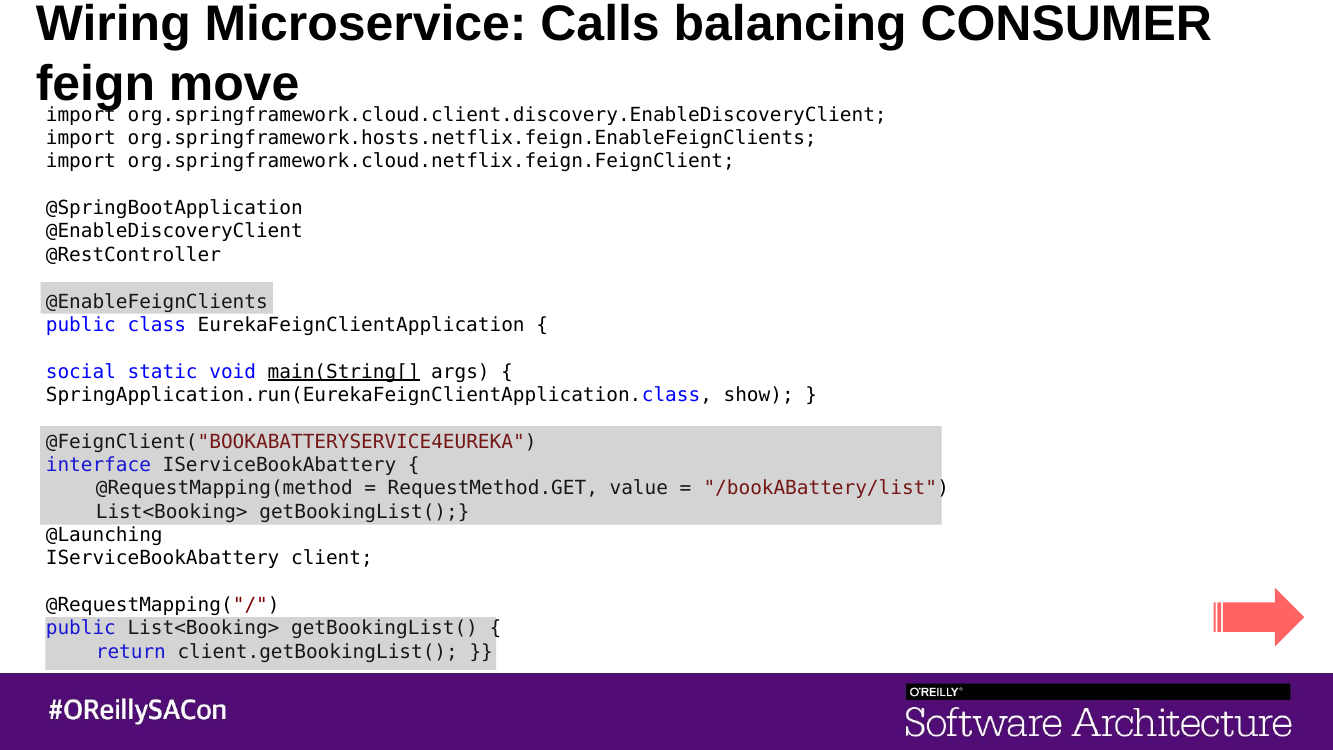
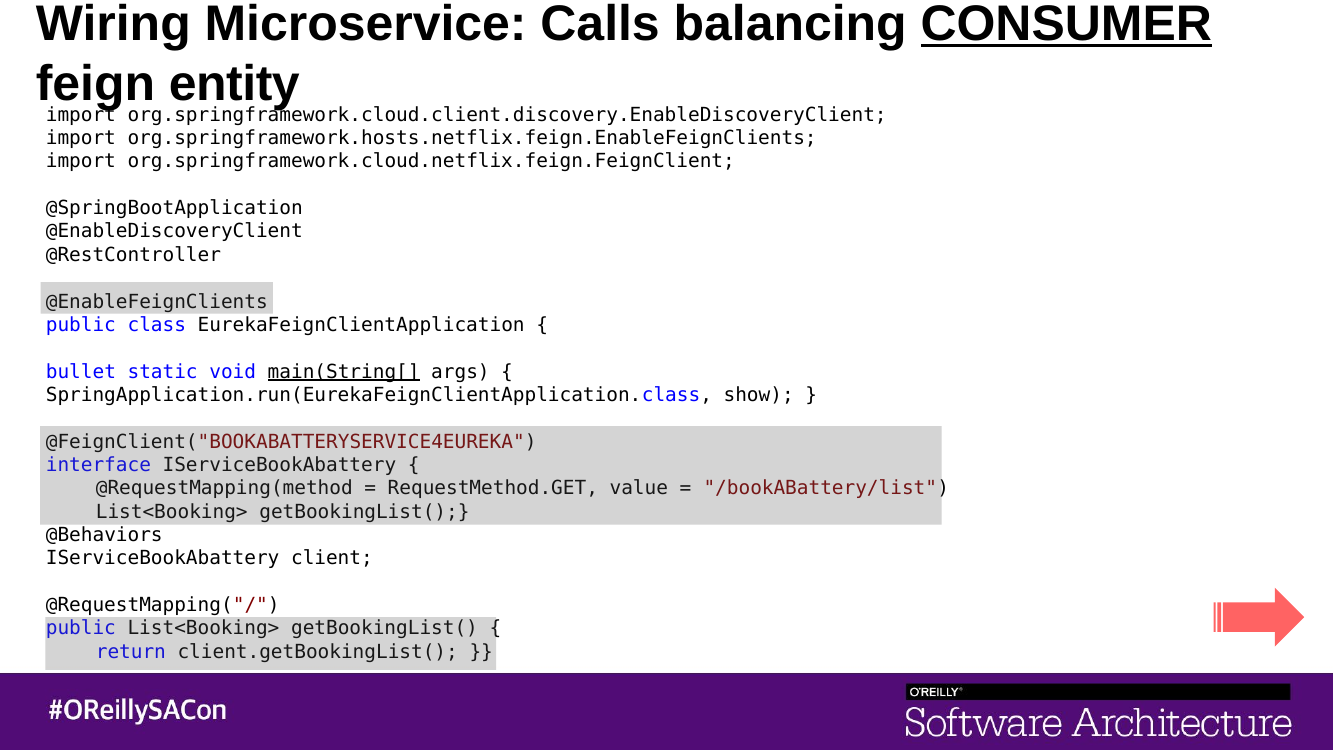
CONSUMER underline: none -> present
move: move -> entity
social: social -> bullet
@Launching: @Launching -> @Behaviors
